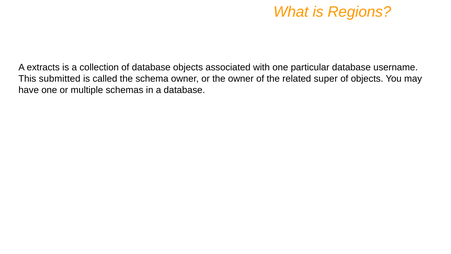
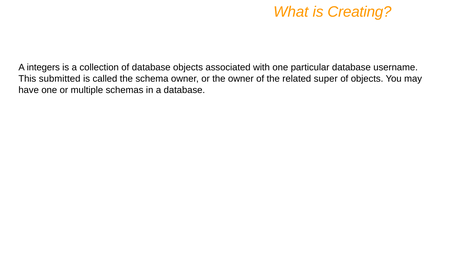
Regions: Regions -> Creating
extracts: extracts -> integers
